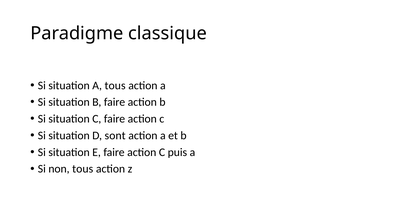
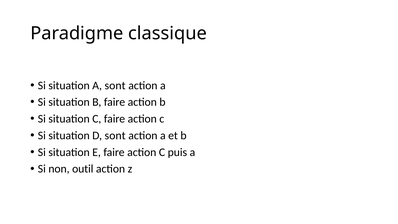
A tous: tous -> sont
non tous: tous -> outil
